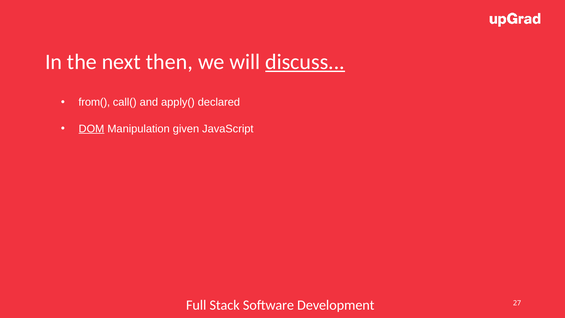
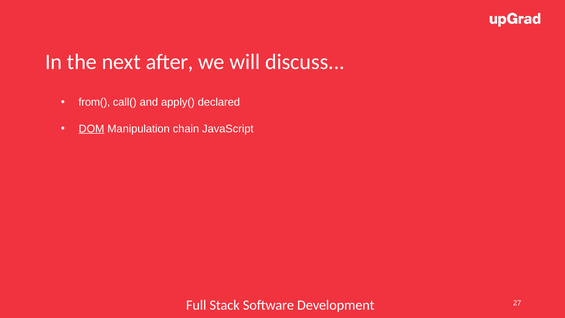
then: then -> after
discuss underline: present -> none
given: given -> chain
